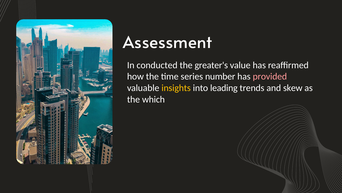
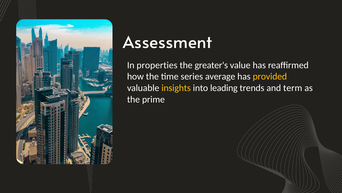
conducted: conducted -> properties
number: number -> average
provided colour: pink -> yellow
skew: skew -> term
which: which -> prime
